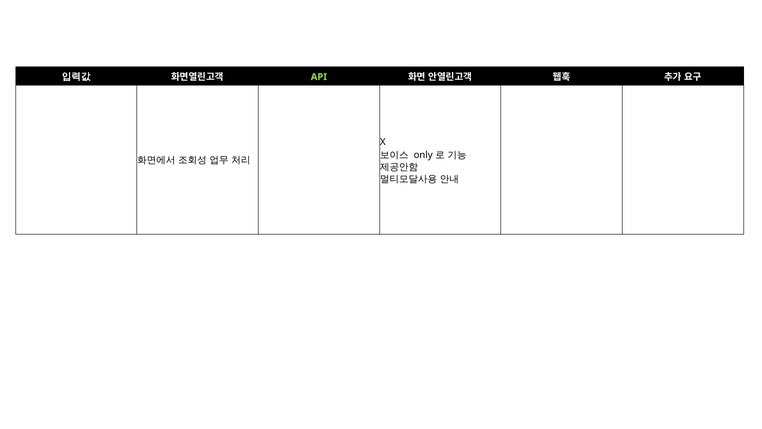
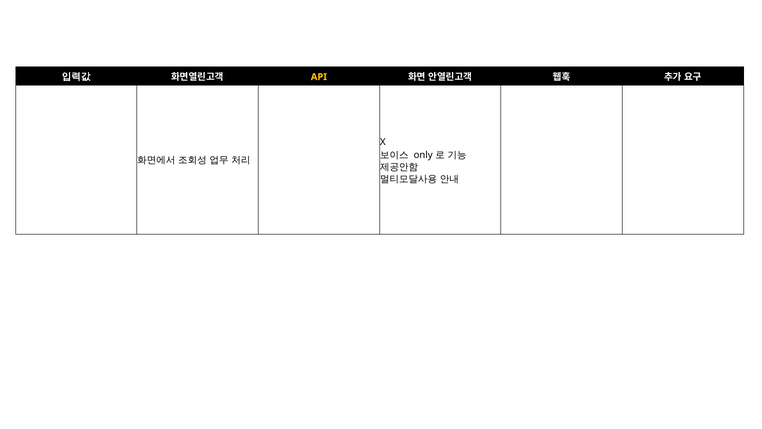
API colour: light green -> yellow
